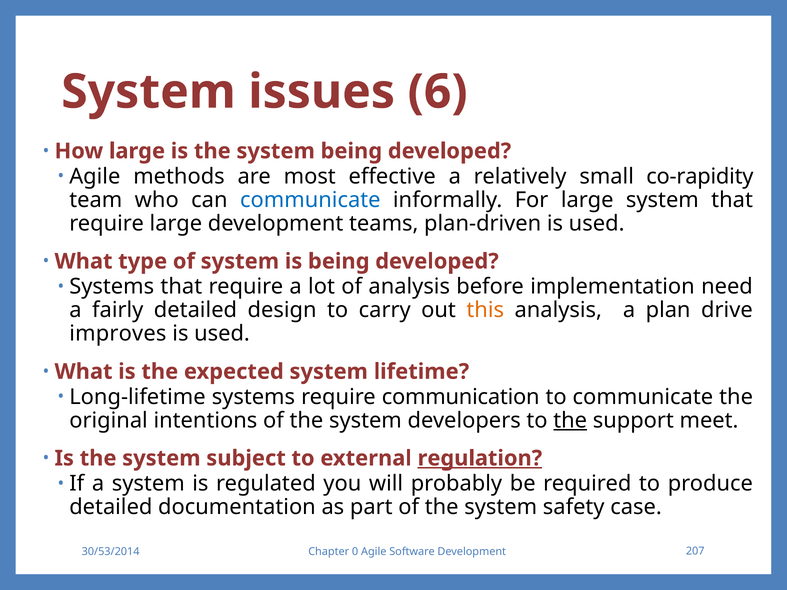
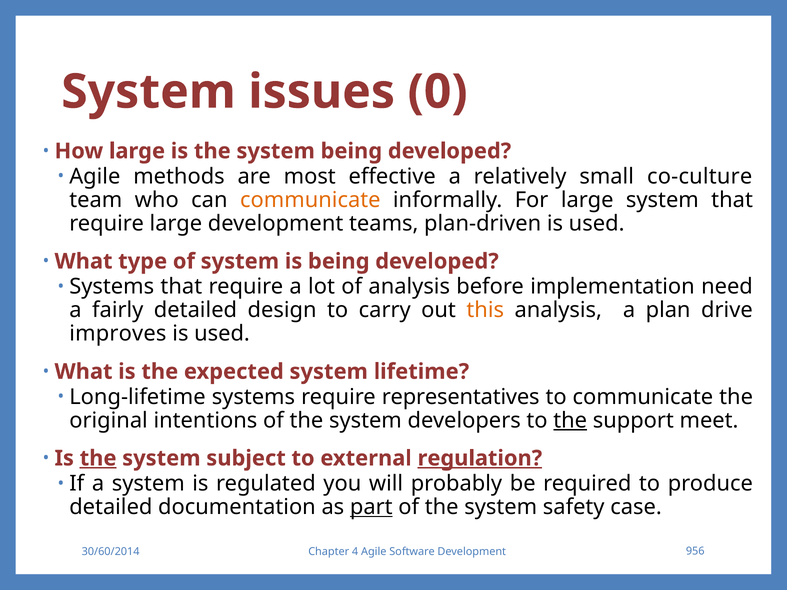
6: 6 -> 0
co-rapidity: co-rapidity -> co-culture
communicate at (310, 200) colour: blue -> orange
communication: communication -> representatives
the at (98, 458) underline: none -> present
part underline: none -> present
30/53/2014: 30/53/2014 -> 30/60/2014
0: 0 -> 4
207: 207 -> 956
